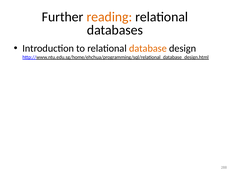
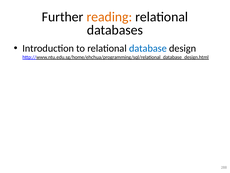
database colour: orange -> blue
